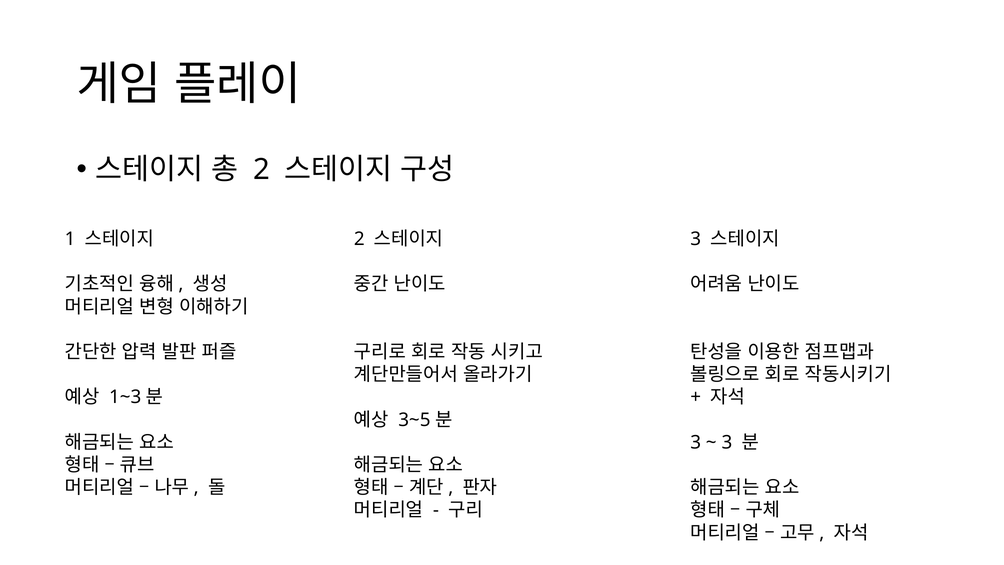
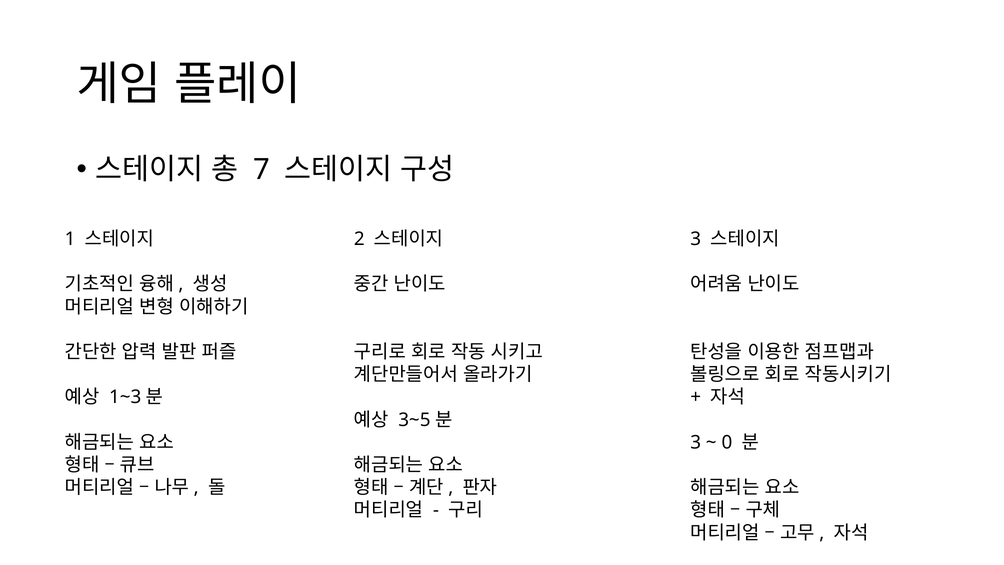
2 at (262, 170): 2 -> 7
3 at (727, 442): 3 -> 0
